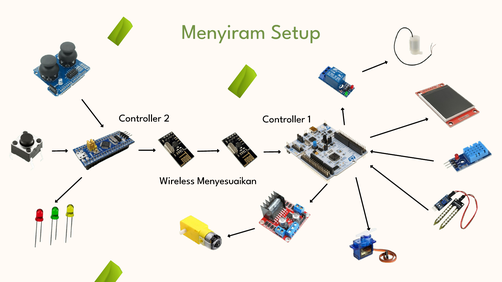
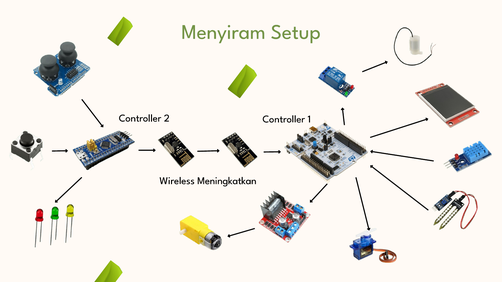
Menyesuaikan: Menyesuaikan -> Meningkatkan
